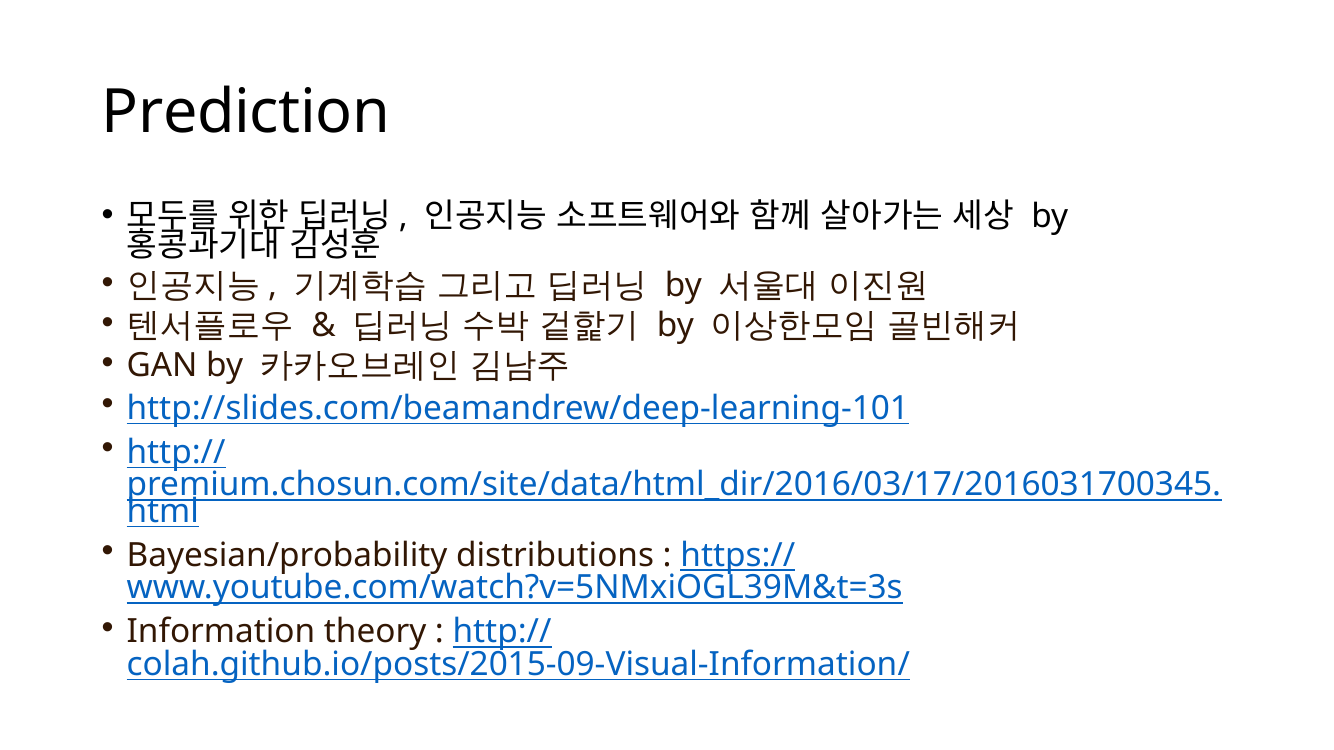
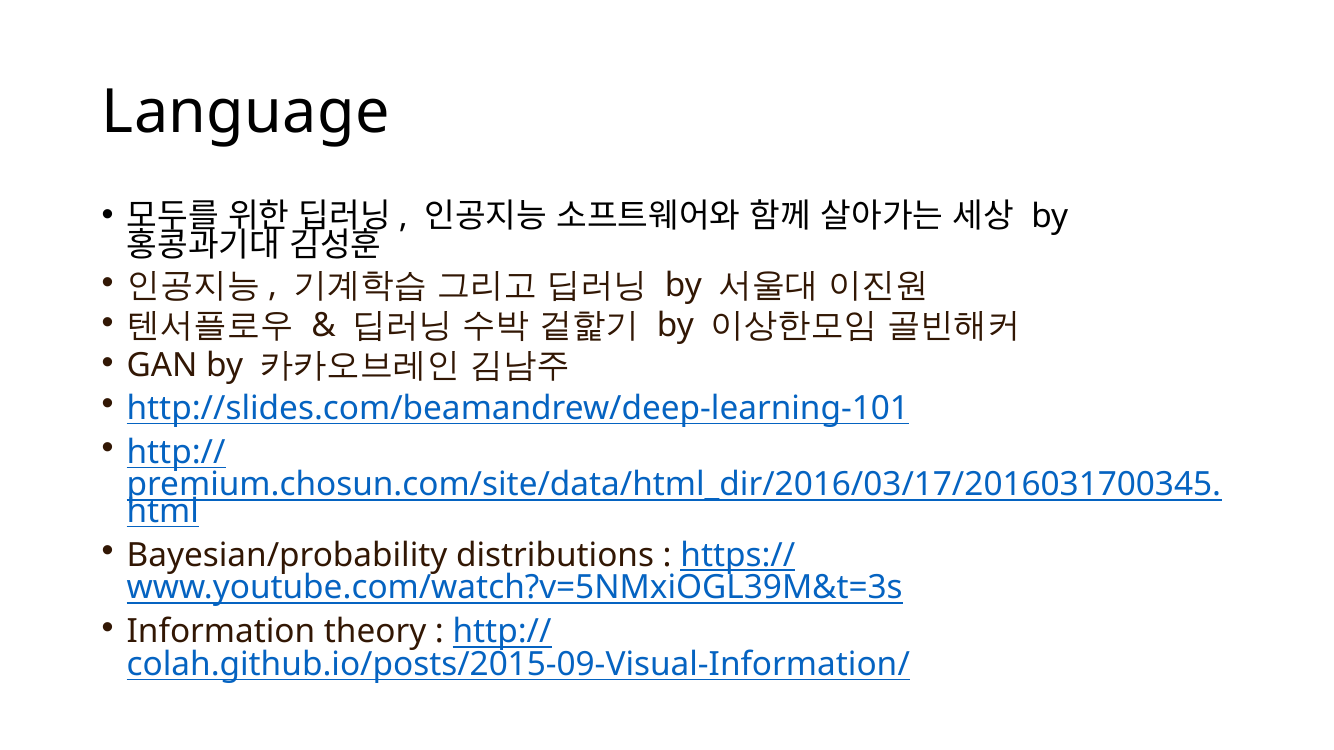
Prediction: Prediction -> Language
